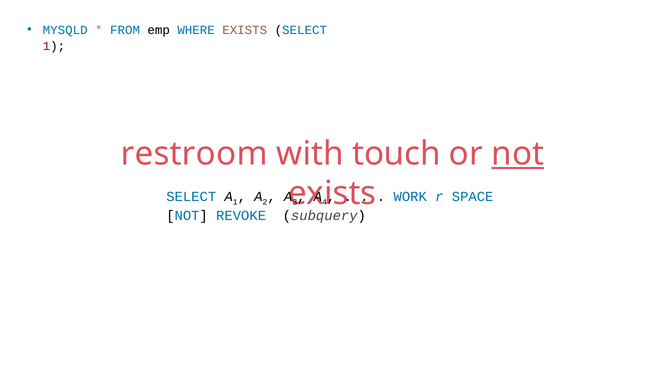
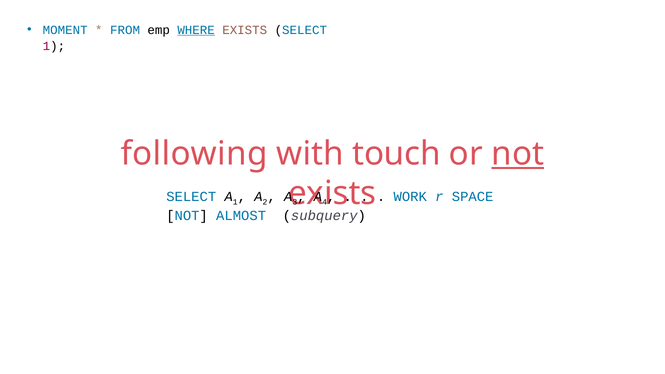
MYSQLD: MYSQLD -> MOMENT
WHERE underline: none -> present
restroom: restroom -> following
REVOKE: REVOKE -> ALMOST
